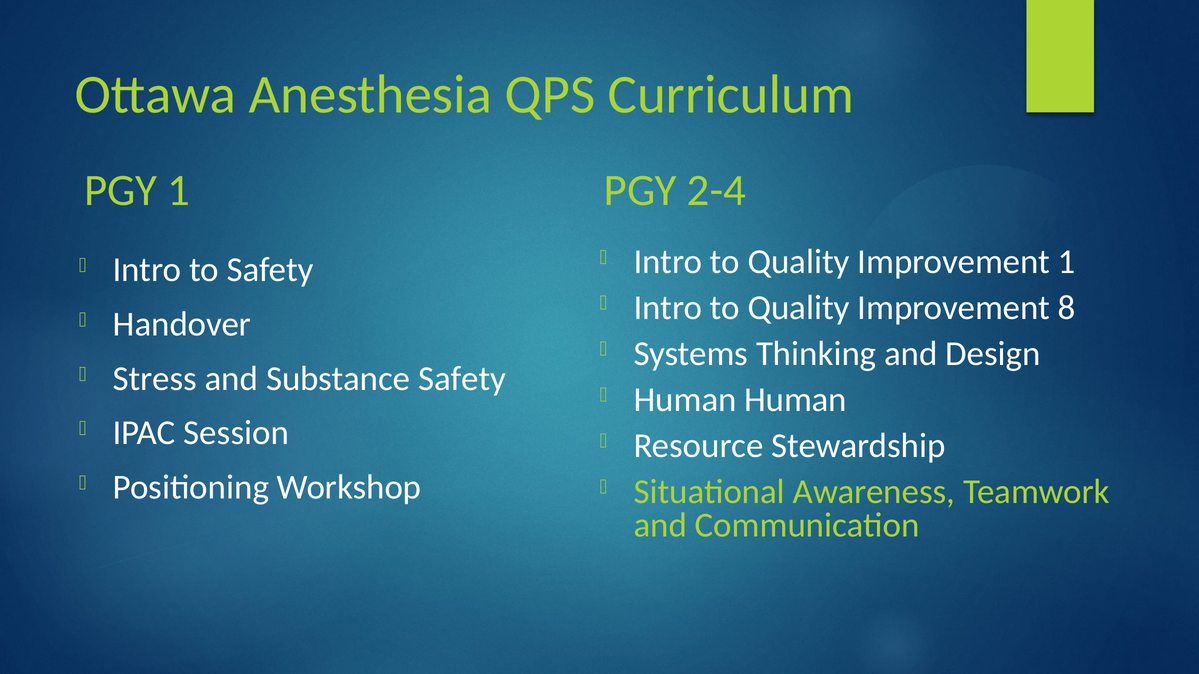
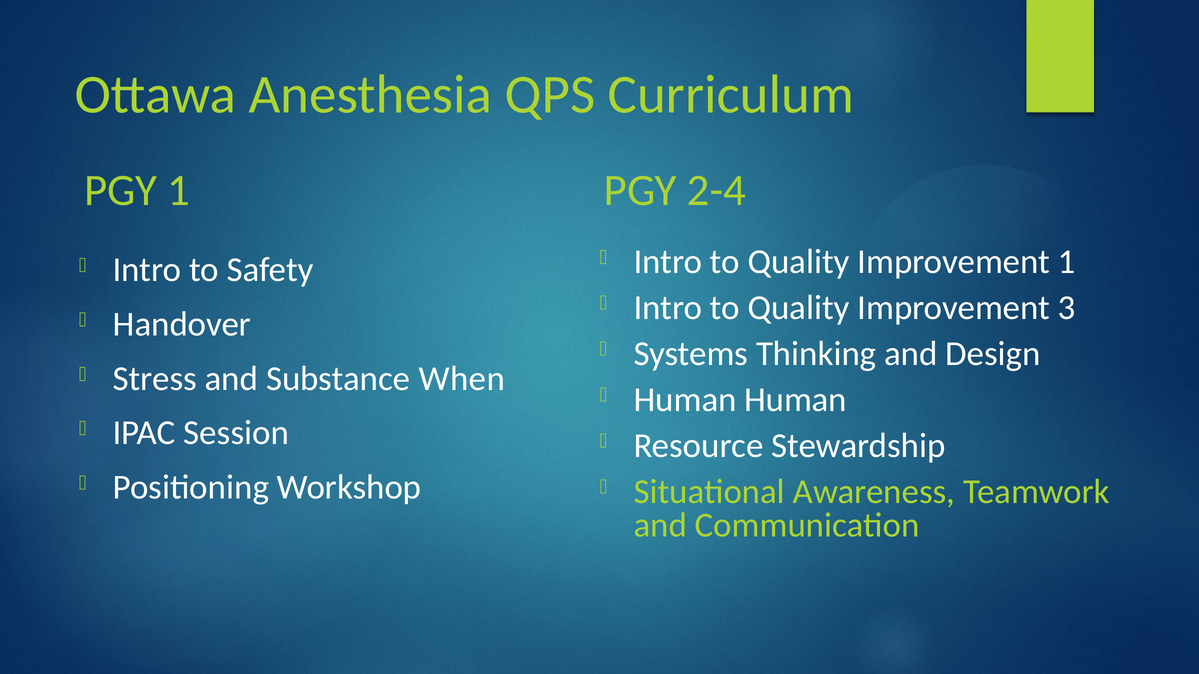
8: 8 -> 3
Substance Safety: Safety -> When
